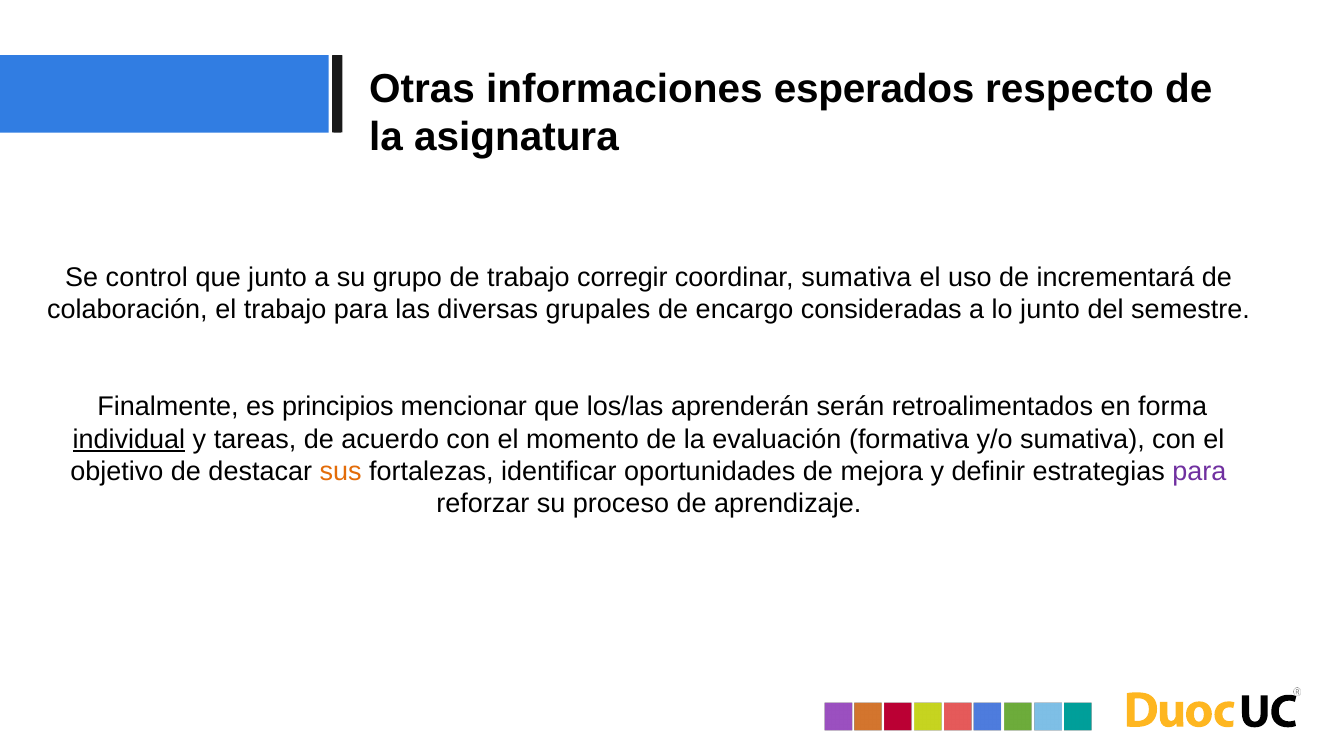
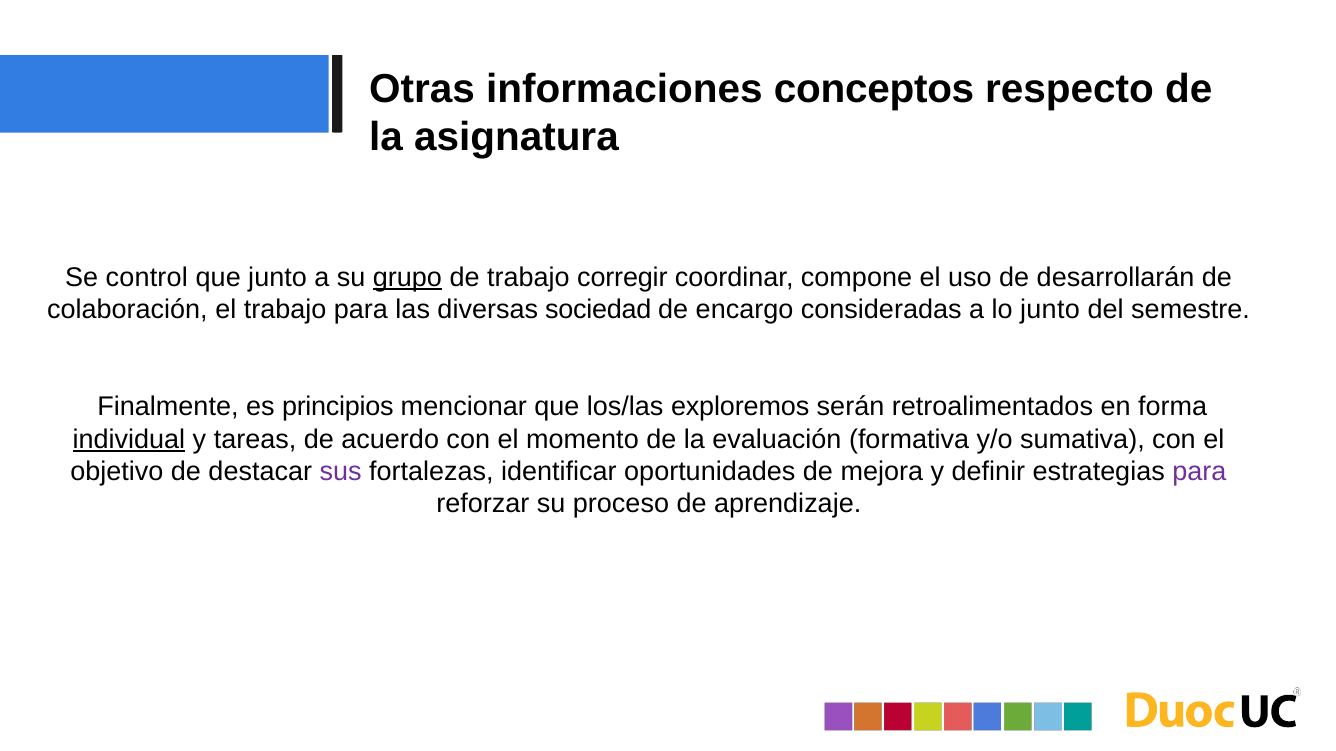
esperados: esperados -> conceptos
grupo underline: none -> present
coordinar sumativa: sumativa -> compone
incrementará: incrementará -> desarrollarán
grupales: grupales -> sociedad
aprenderán: aprenderán -> exploremos
sus colour: orange -> purple
